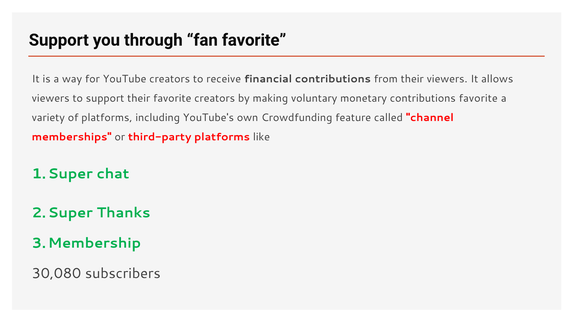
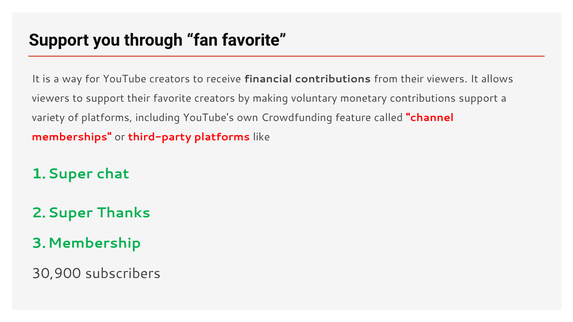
contributions favorite: favorite -> support
30,080: 30,080 -> 30,900
